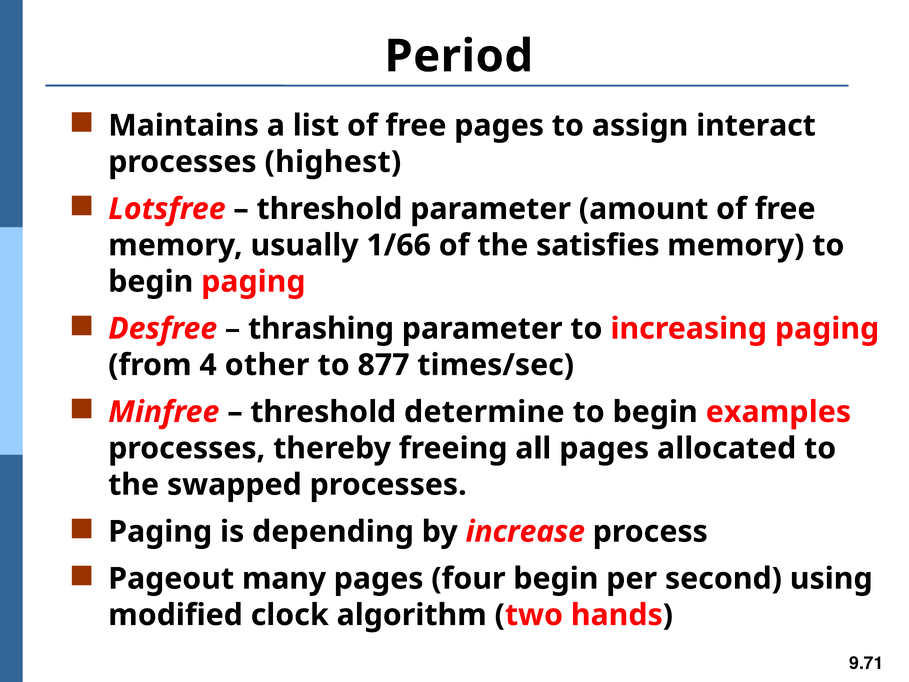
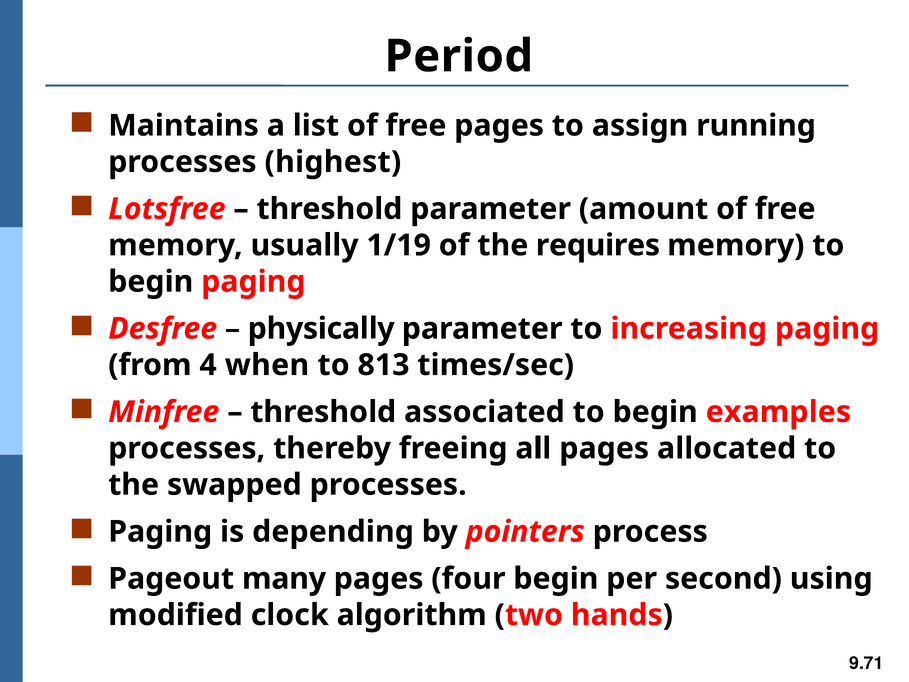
interact: interact -> running
1/66: 1/66 -> 1/19
satisfies: satisfies -> requires
thrashing: thrashing -> physically
other: other -> when
877: 877 -> 813
determine: determine -> associated
increase: increase -> pointers
